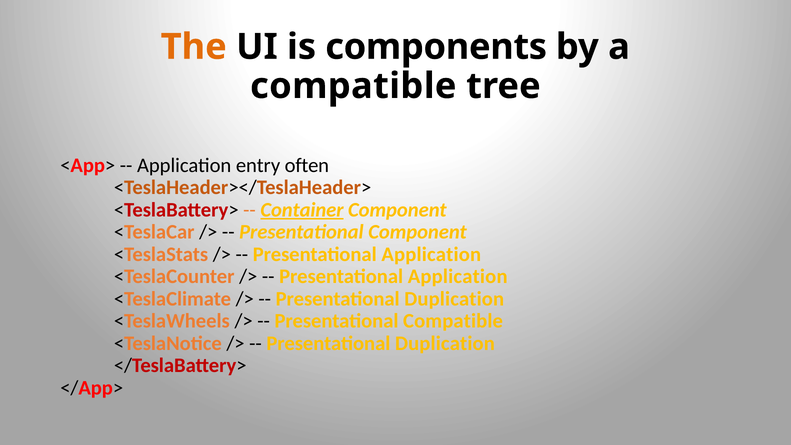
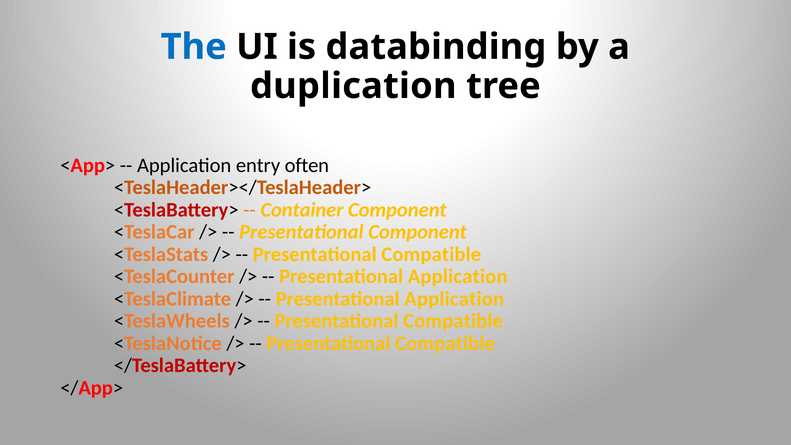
The colour: orange -> blue
components: components -> databinding
compatible at (353, 86): compatible -> duplication
Container underline: present -> none
Application at (431, 254): Application -> Compatible
Duplication at (454, 299): Duplication -> Application
Duplication at (445, 343): Duplication -> Compatible
